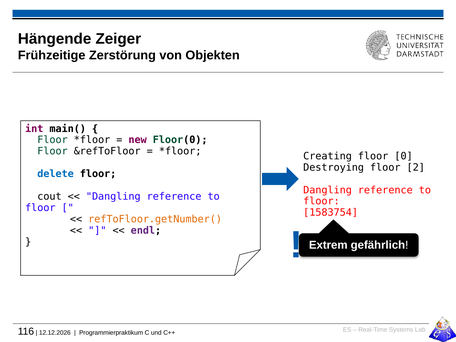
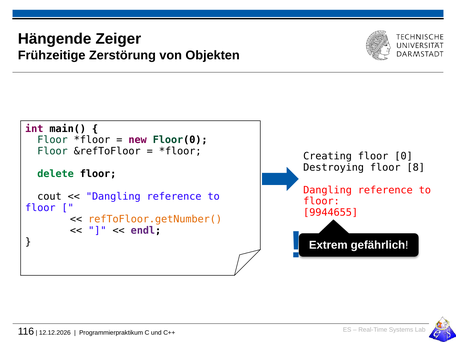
2: 2 -> 8
delete colour: blue -> green
1583754: 1583754 -> 9944655
